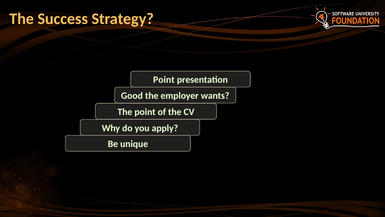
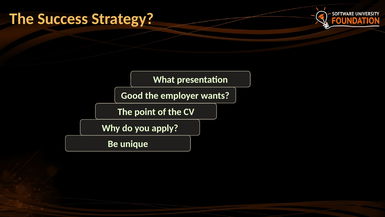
Point at (164, 80): Point -> What
